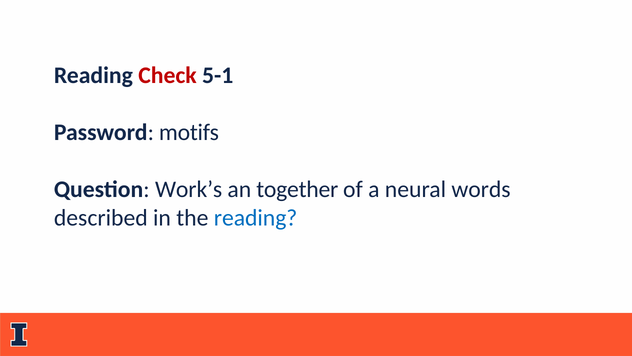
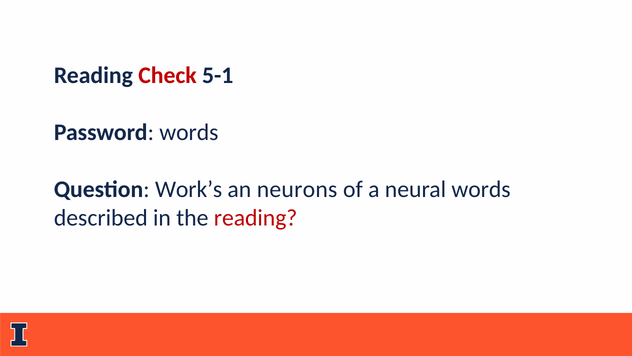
Password motifs: motifs -> words
together: together -> neurons
reading at (256, 218) colour: blue -> red
